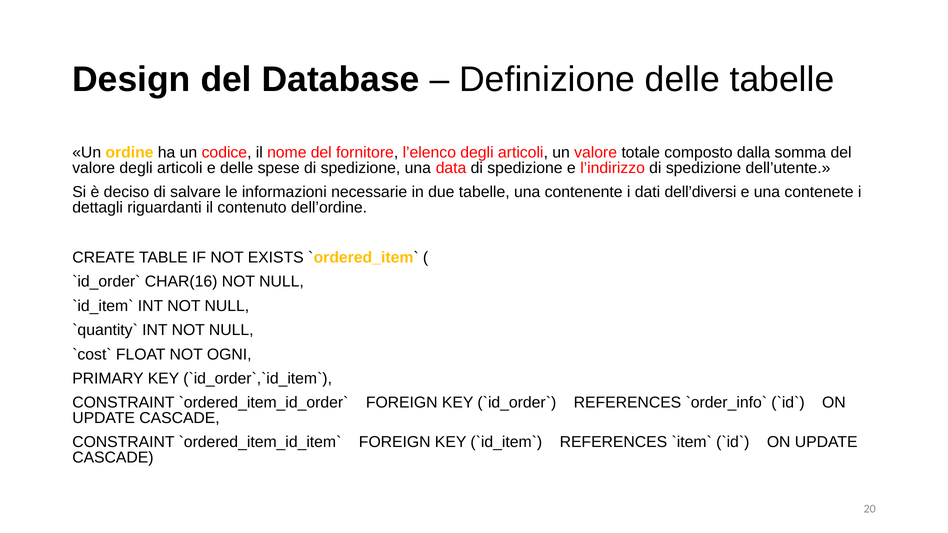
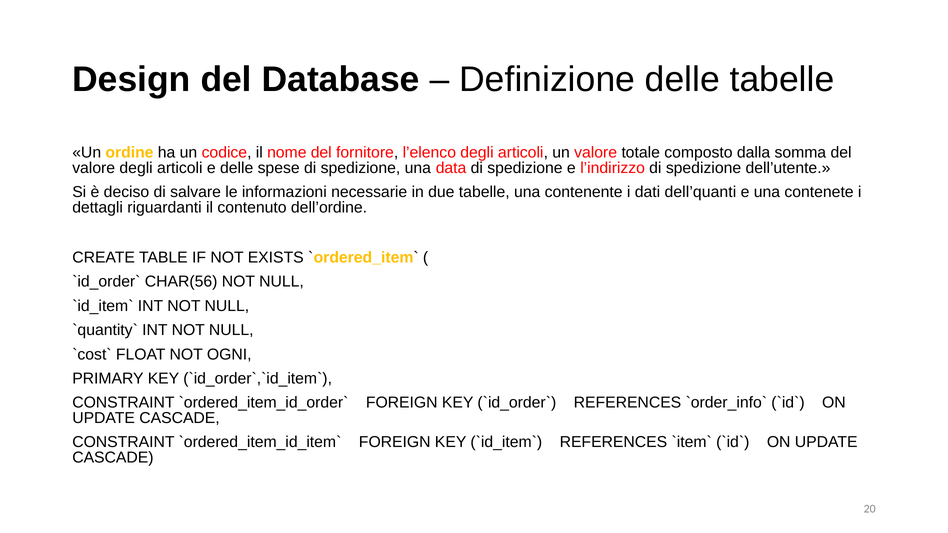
dell’diversi: dell’diversi -> dell’quanti
CHAR(16: CHAR(16 -> CHAR(56
